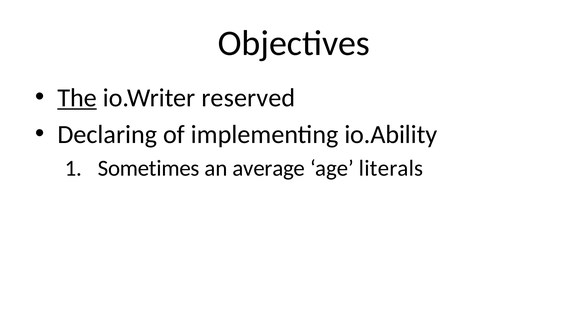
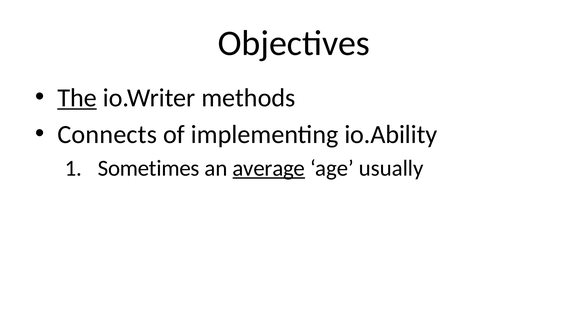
reserved: reserved -> methods
Declaring: Declaring -> Connects
average underline: none -> present
literals: literals -> usually
